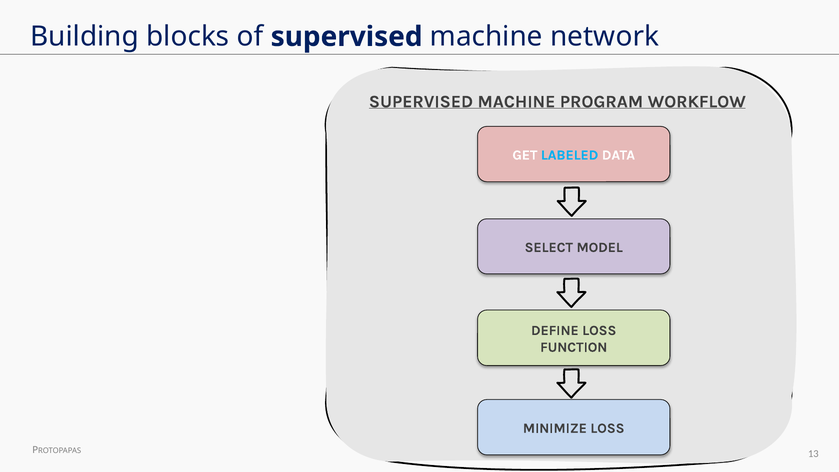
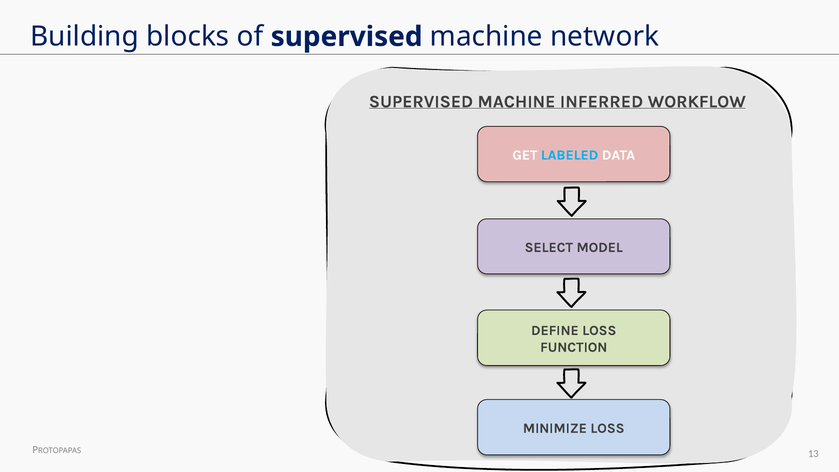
PROGRAM: PROGRAM -> INFERRED
